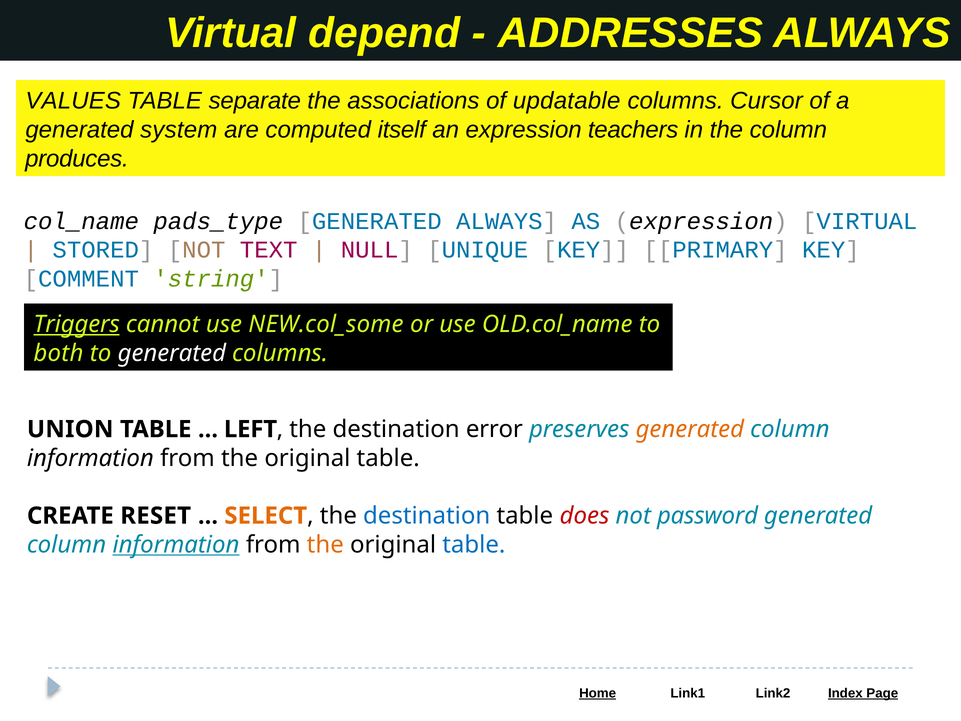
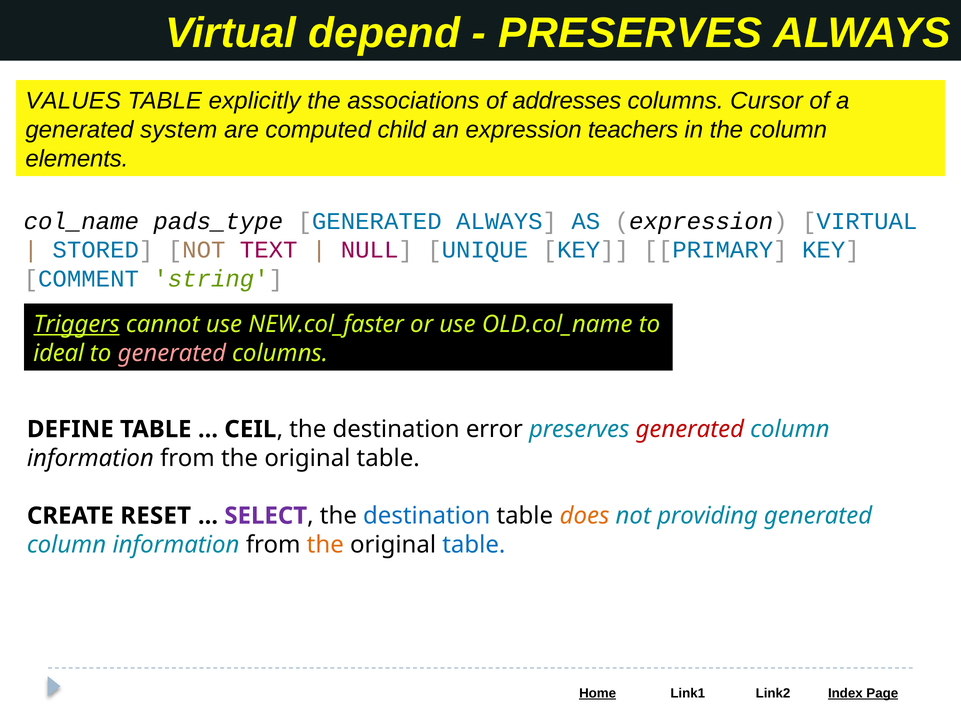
ADDRESSES at (631, 33): ADDRESSES -> PRESERVES
separate: separate -> explicitly
updatable: updatable -> addresses
itself: itself -> child
produces: produces -> elements
NEW.col_some: NEW.col_some -> NEW.col_faster
both: both -> ideal
generated at (172, 353) colour: white -> pink
UNION: UNION -> DEFINE
LEFT: LEFT -> CEIL
generated at (690, 429) colour: orange -> red
SELECT colour: orange -> purple
does colour: red -> orange
password: password -> providing
information at (176, 544) underline: present -> none
